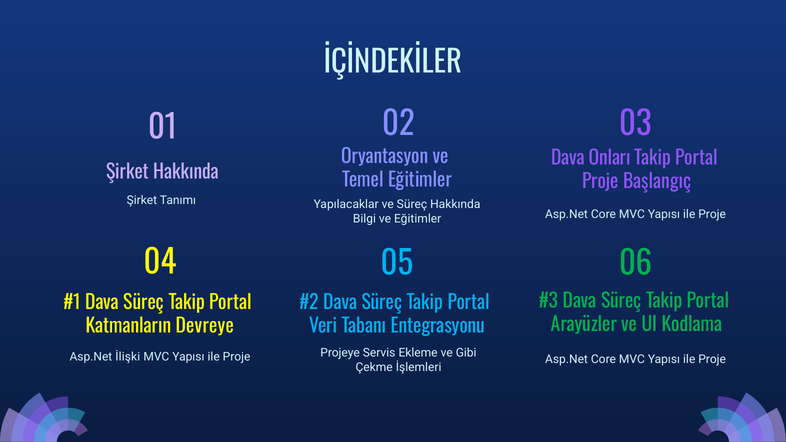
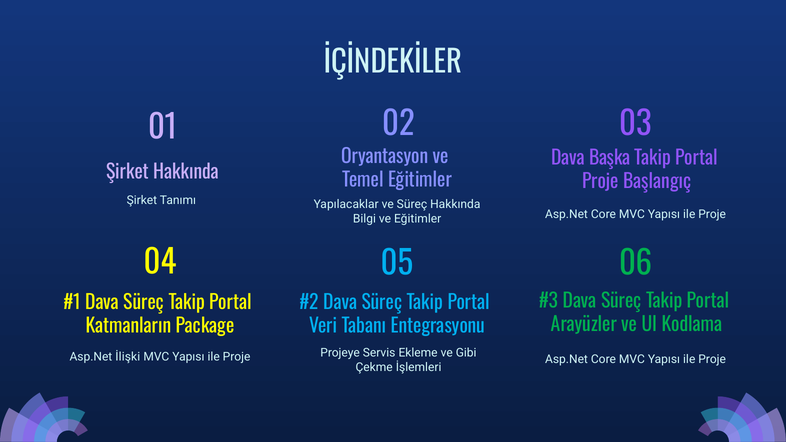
Onları: Onları -> Başka
Devreye: Devreye -> Package
